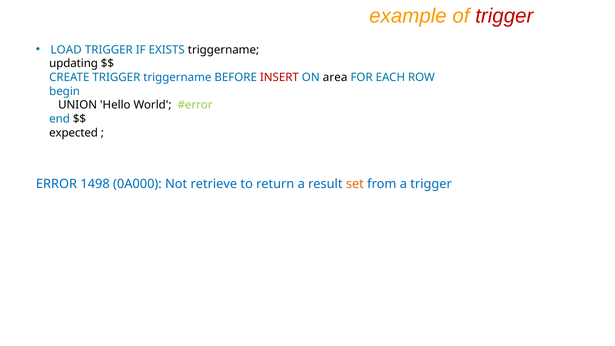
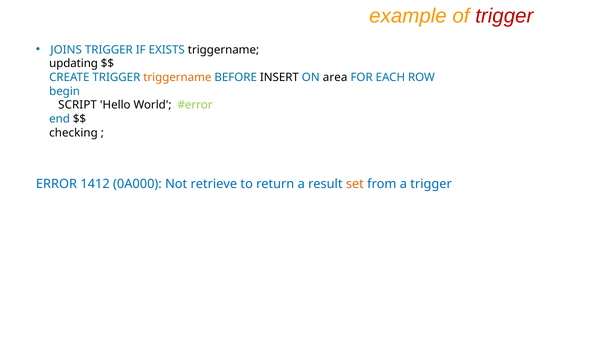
LOAD: LOAD -> JOINS
triggername at (177, 77) colour: blue -> orange
INSERT colour: red -> black
UNION: UNION -> SCRIPT
expected: expected -> checking
1498: 1498 -> 1412
